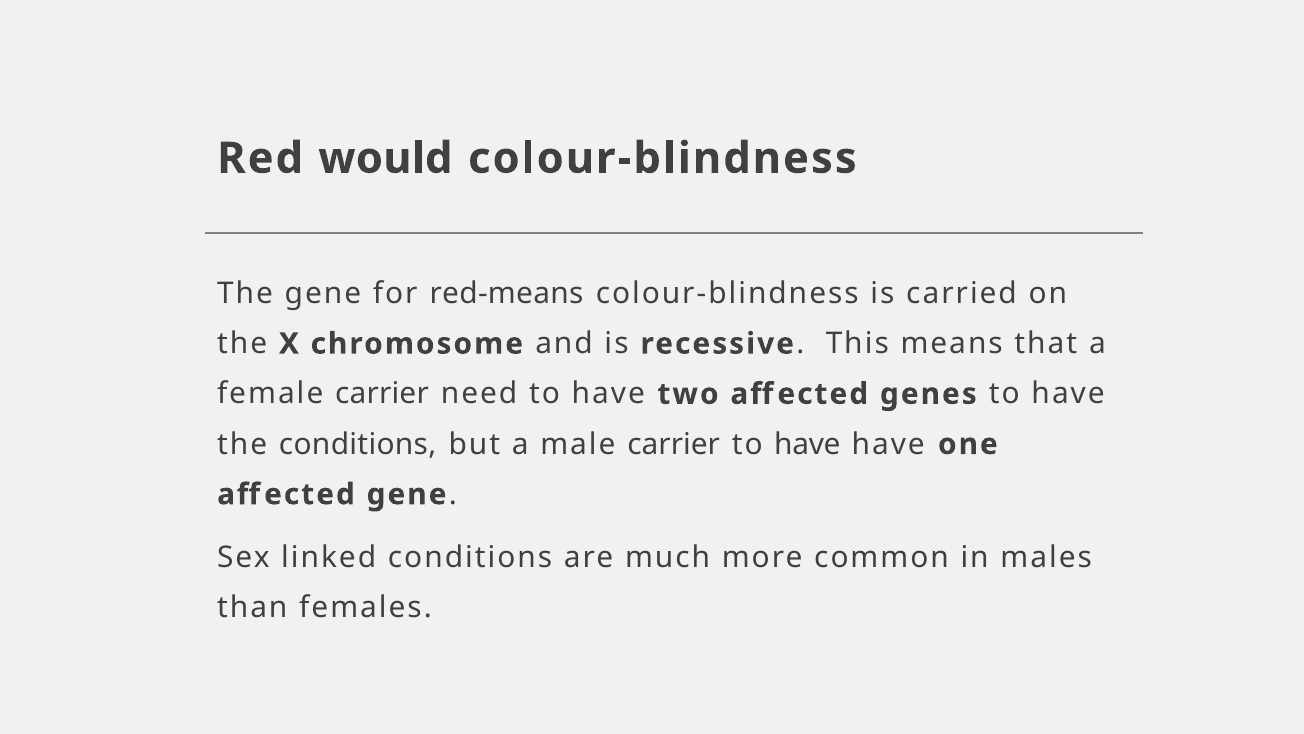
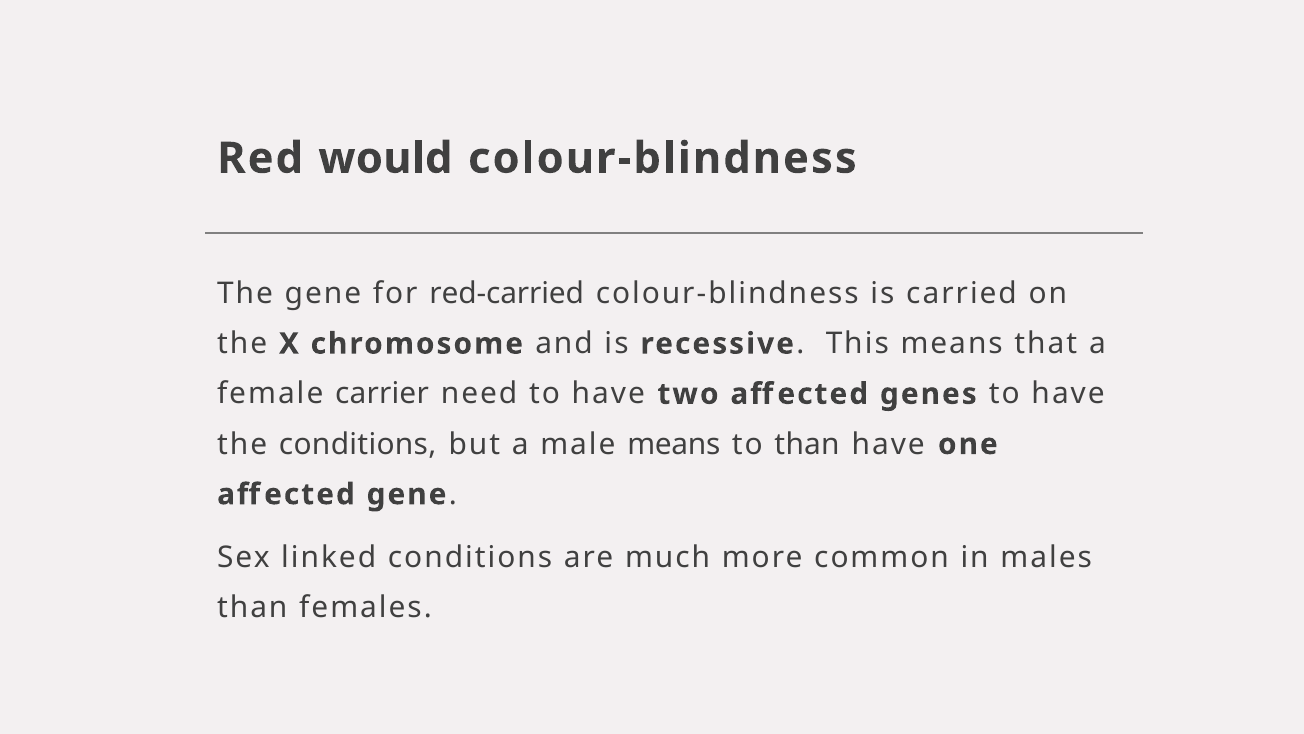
red-means: red-means -> red-carried
male carrier: carrier -> means
have at (807, 444): have -> than
